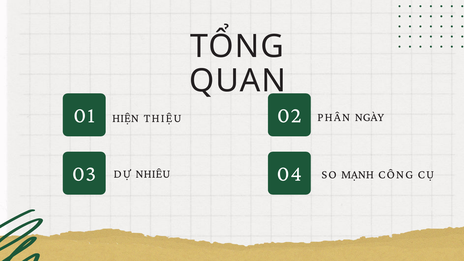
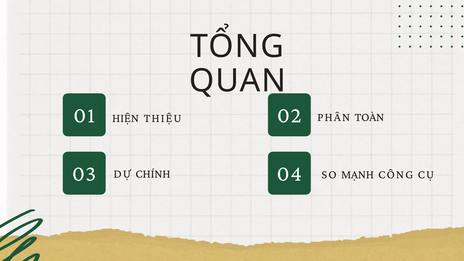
NGÀY: NGÀY -> TOÀN
NHIÊU: NHIÊU -> CHÍNH
